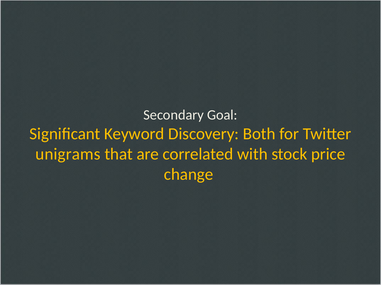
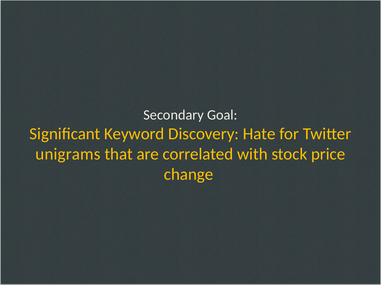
Both: Both -> Hate
